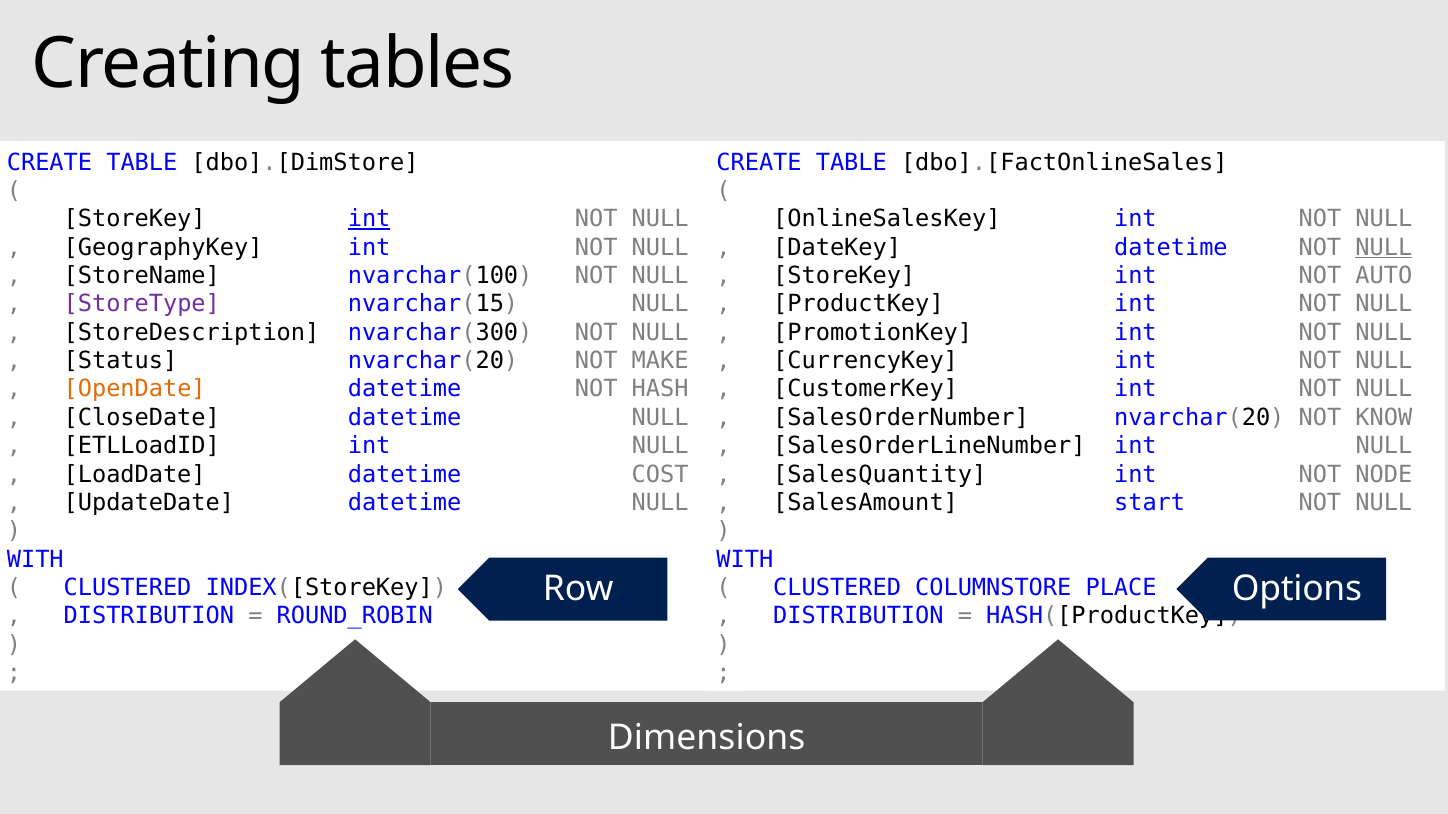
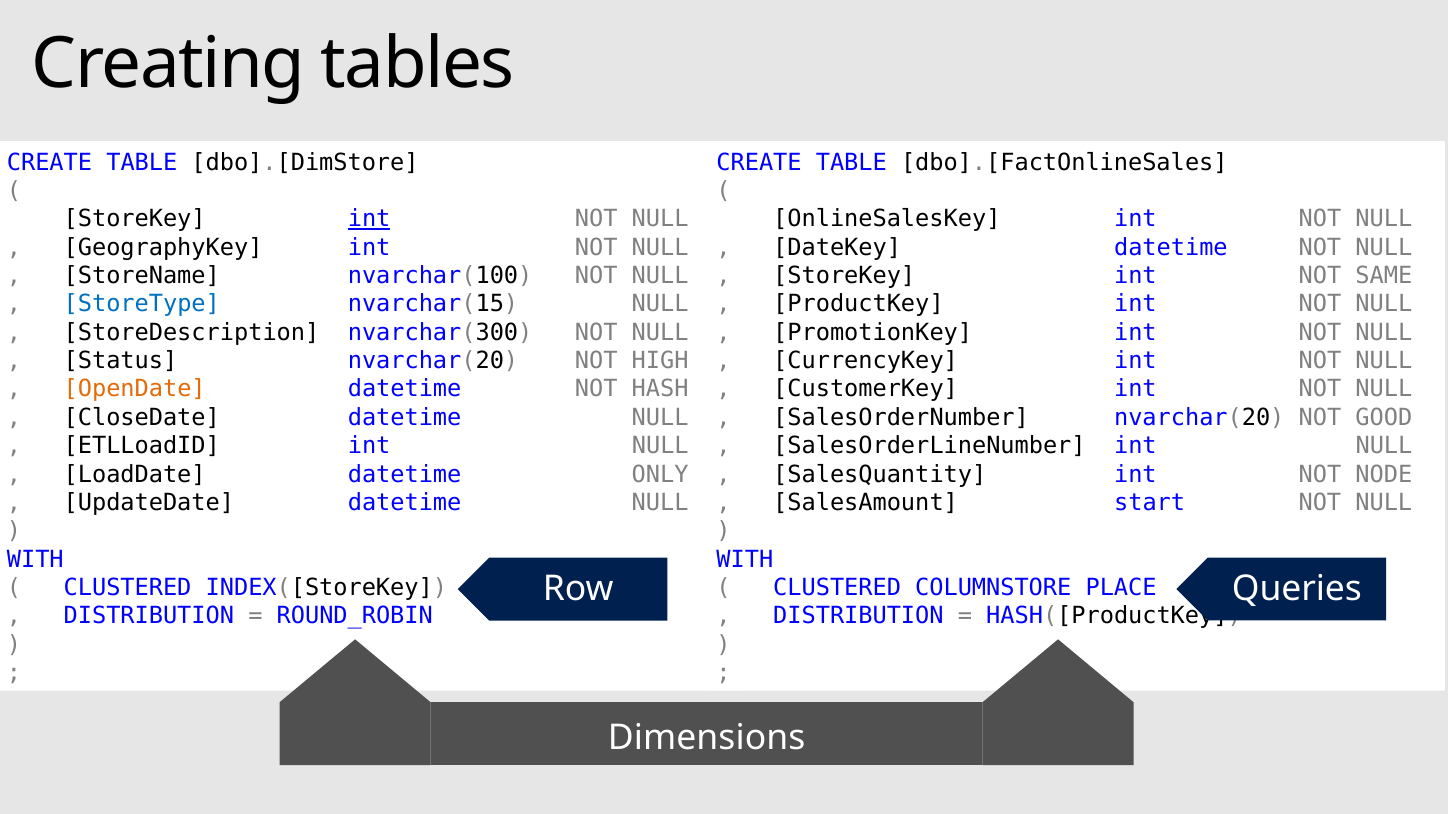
NULL at (1384, 247) underline: present -> none
AUTO: AUTO -> SAME
StoreType colour: purple -> blue
MAKE: MAKE -> HIGH
KNOW: KNOW -> GOOD
COST: COST -> ONLY
Options: Options -> Queries
